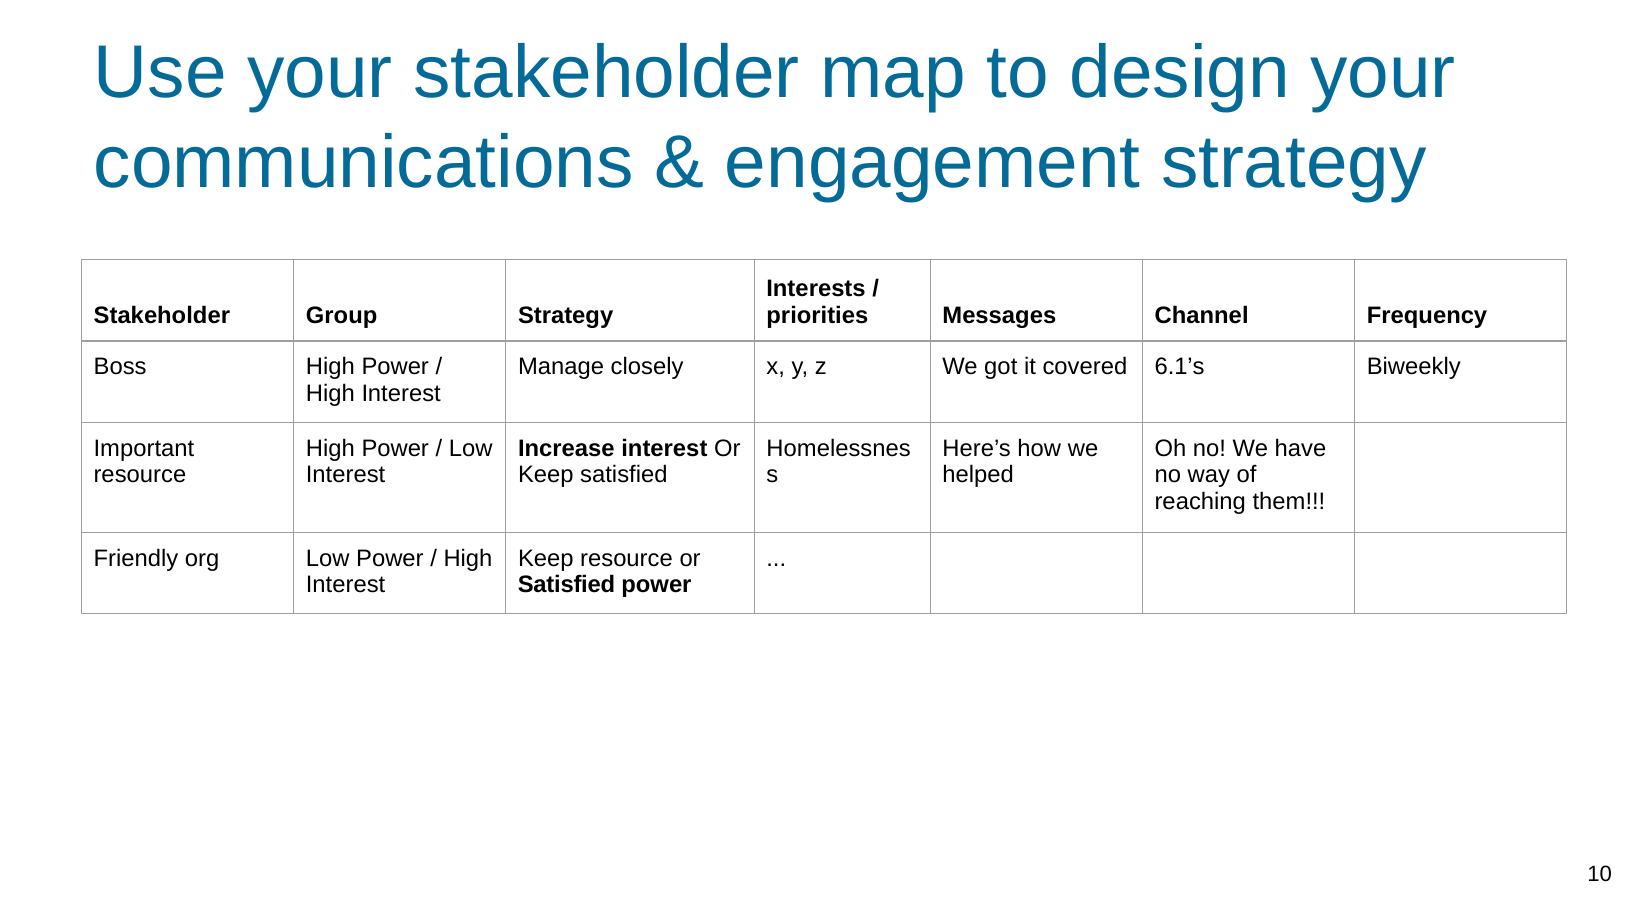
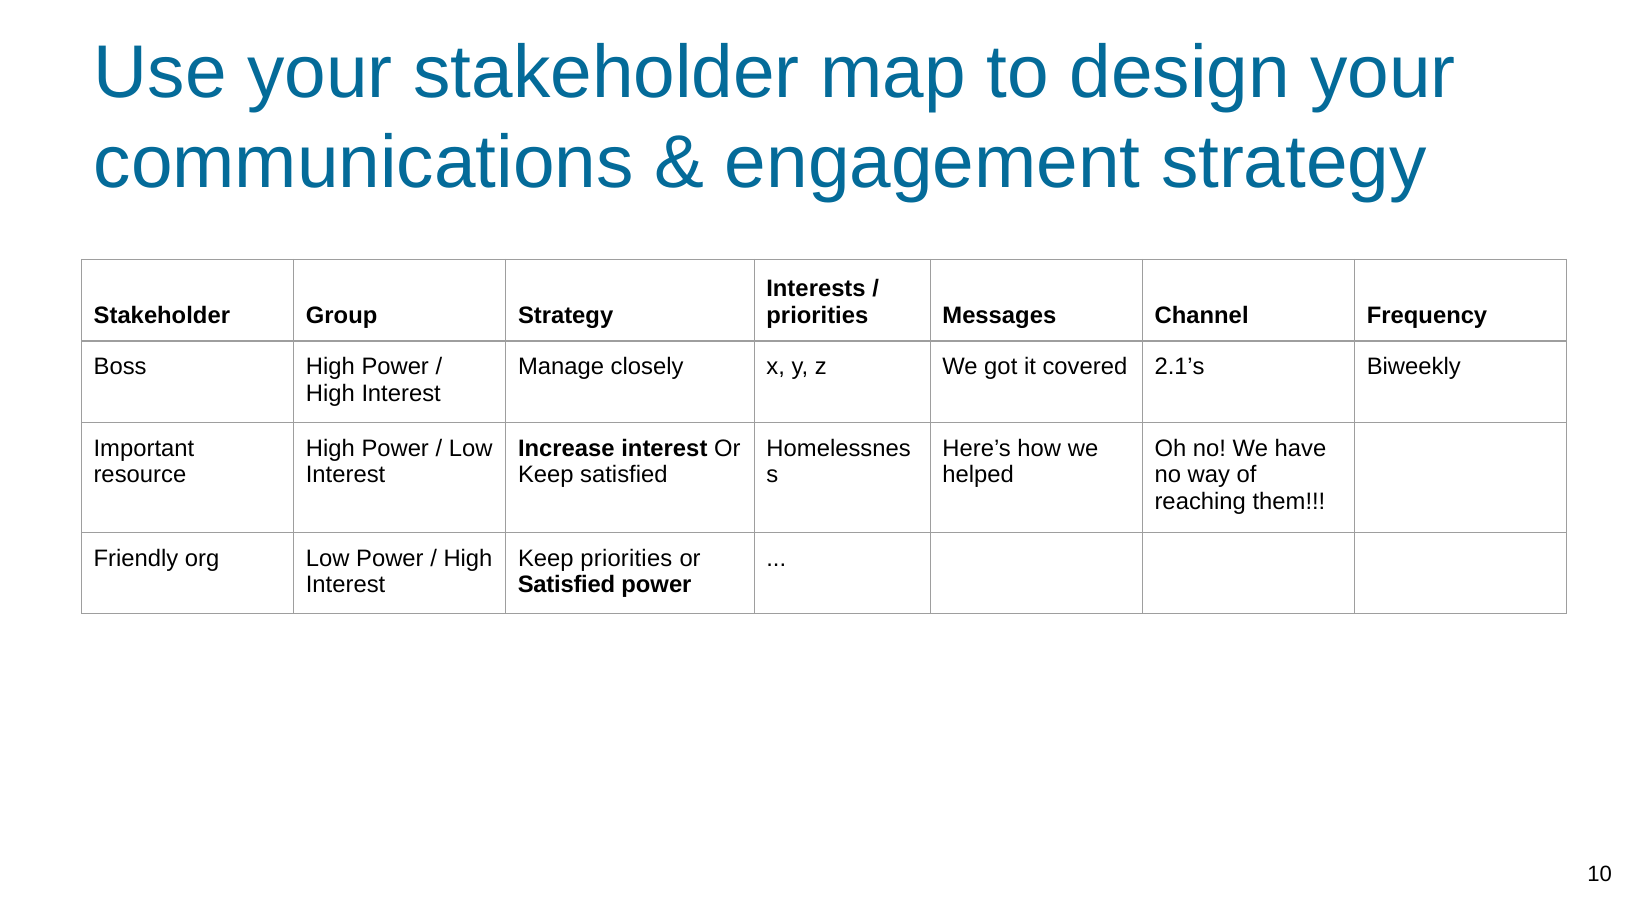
6.1’s: 6.1’s -> 2.1’s
Keep resource: resource -> priorities
